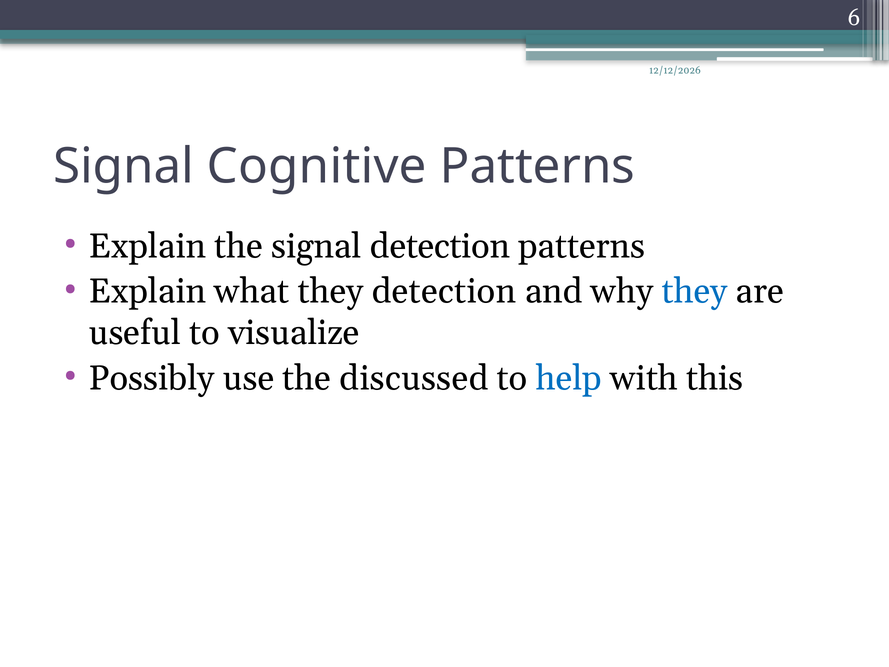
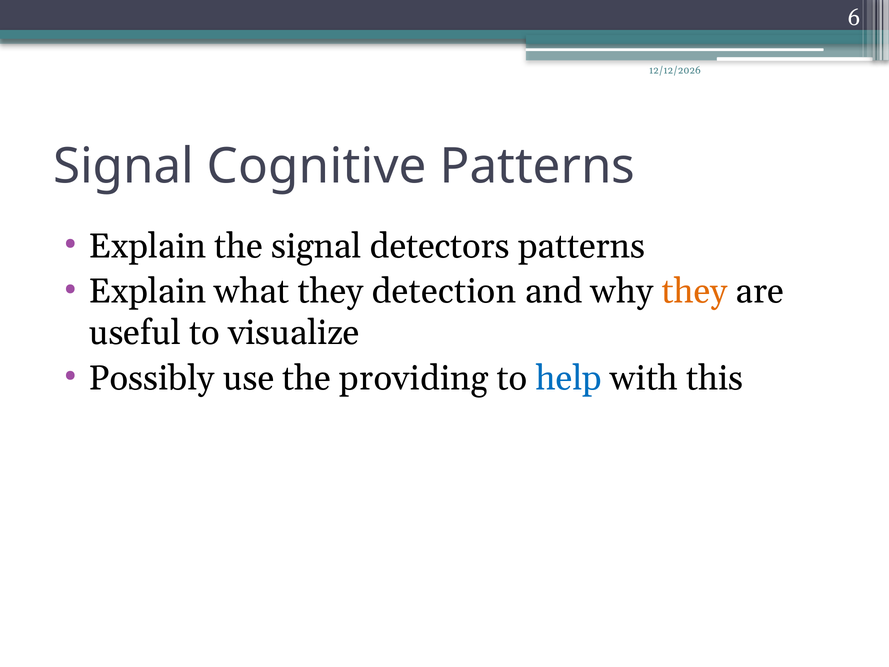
signal detection: detection -> detectors
they at (695, 291) colour: blue -> orange
discussed: discussed -> providing
